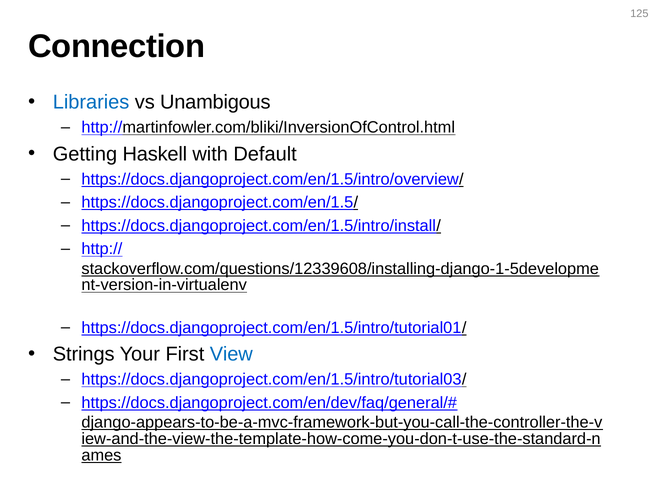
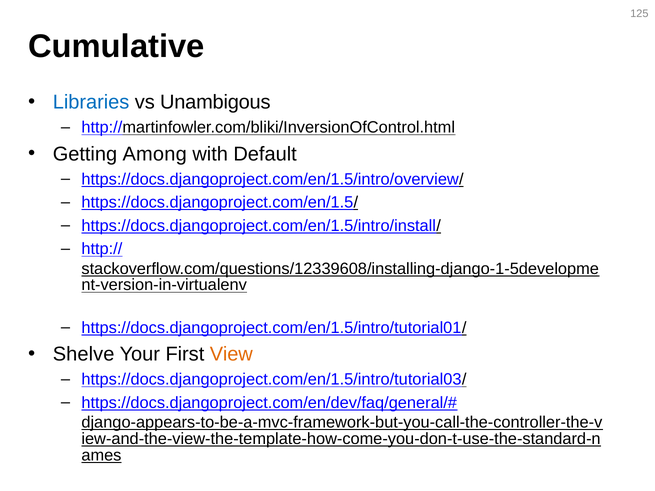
Connection: Connection -> Cumulative
Haskell: Haskell -> Among
Strings: Strings -> Shelve
View colour: blue -> orange
